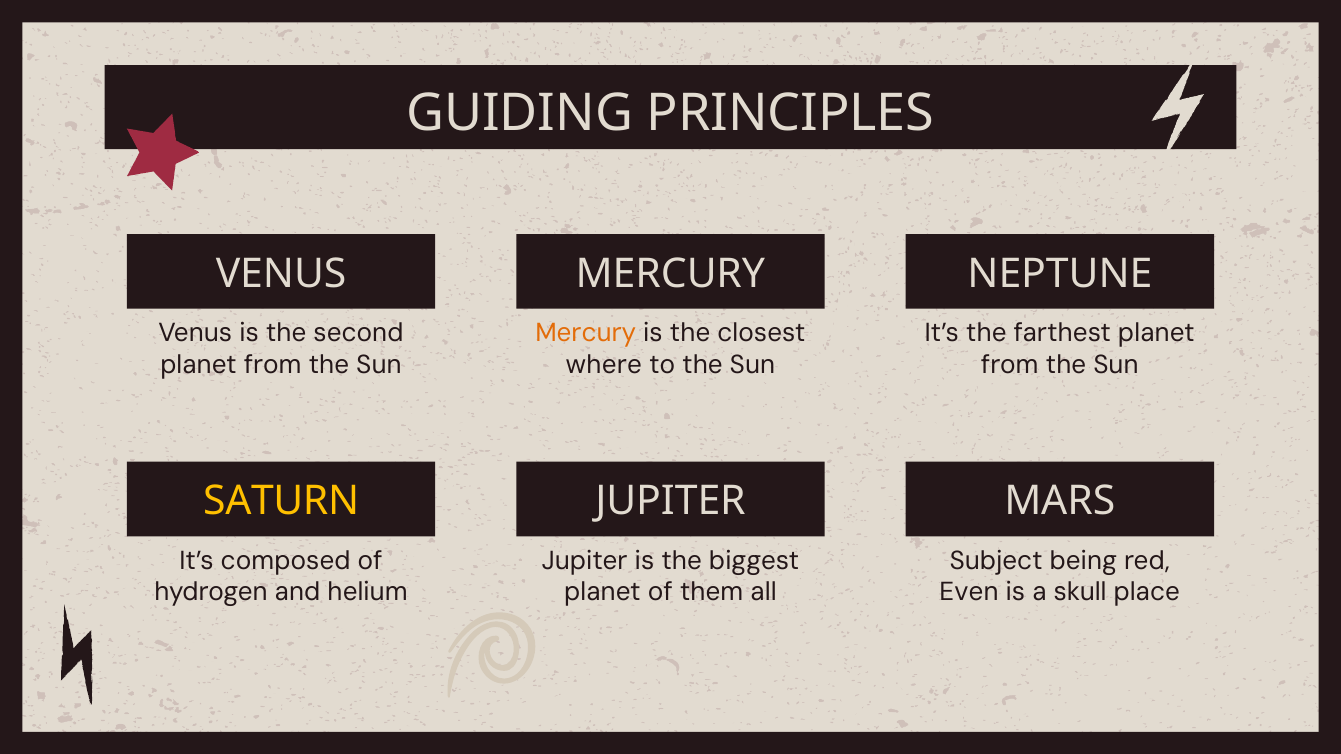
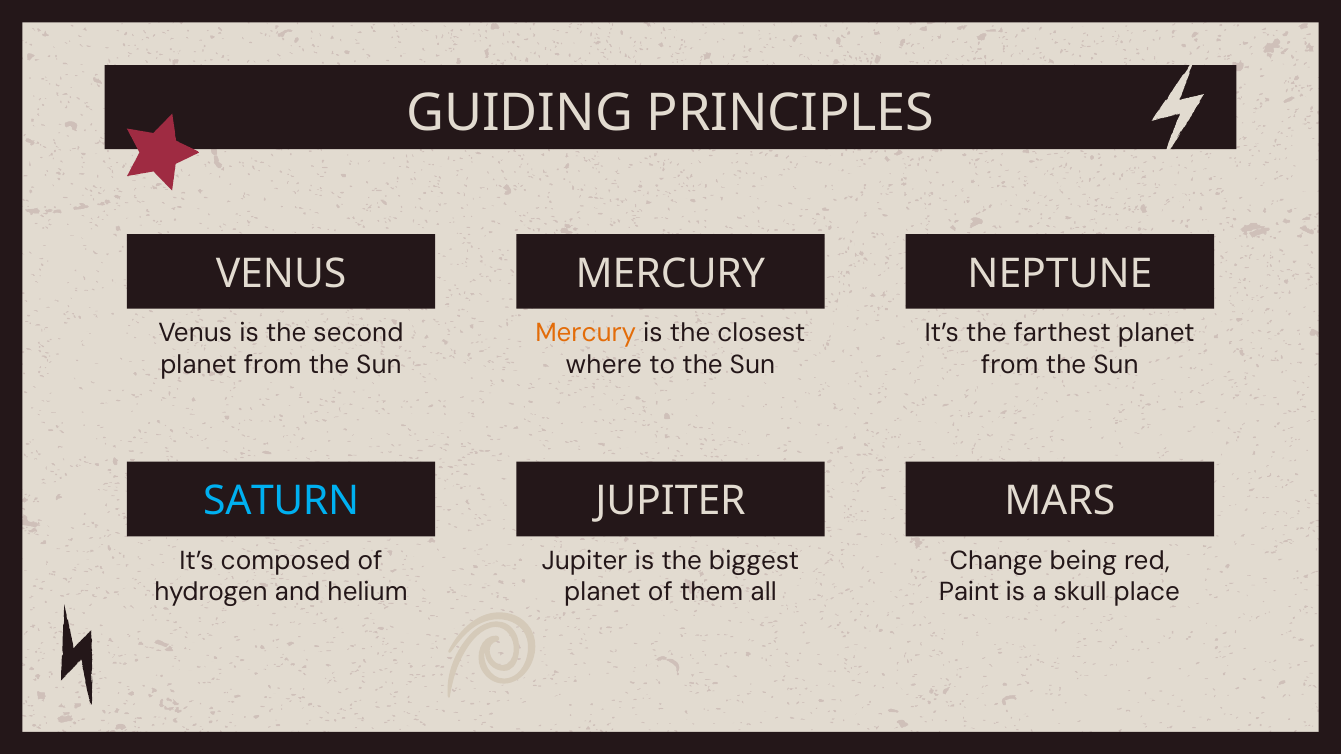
SATURN colour: yellow -> light blue
Subject: Subject -> Change
Even: Even -> Paint
